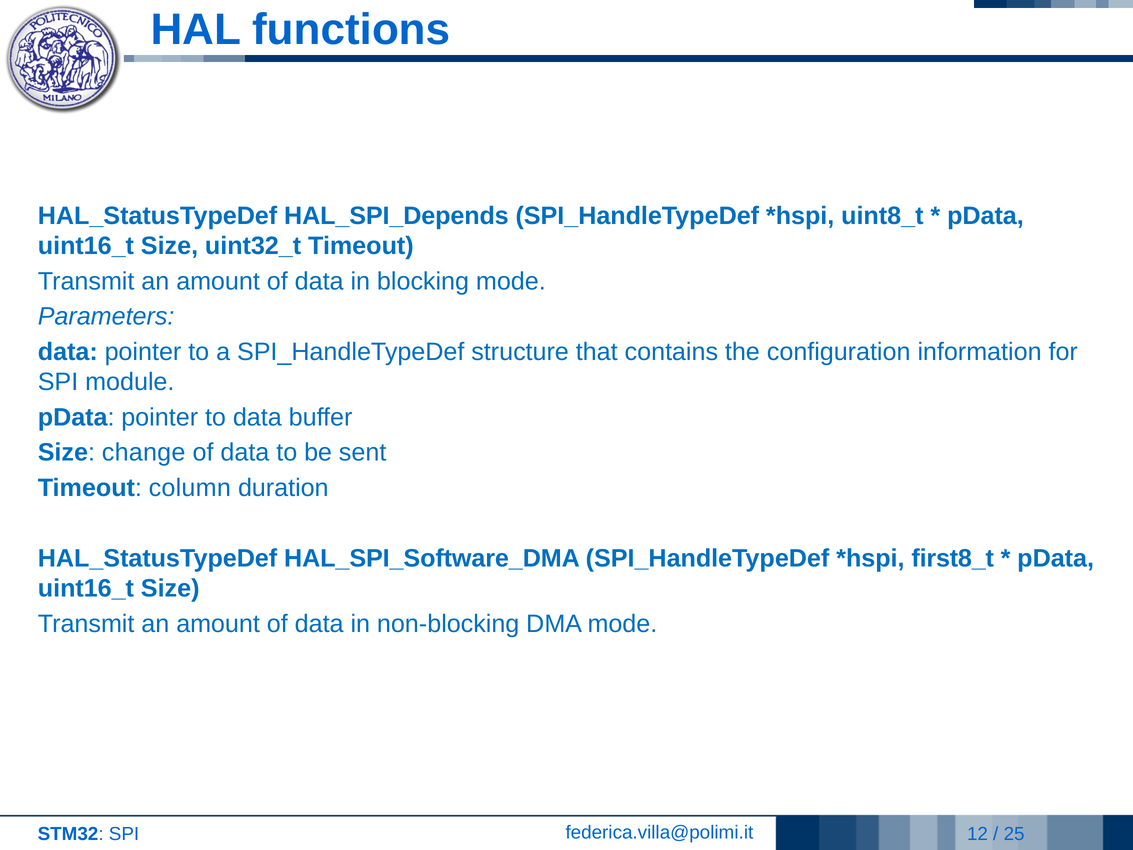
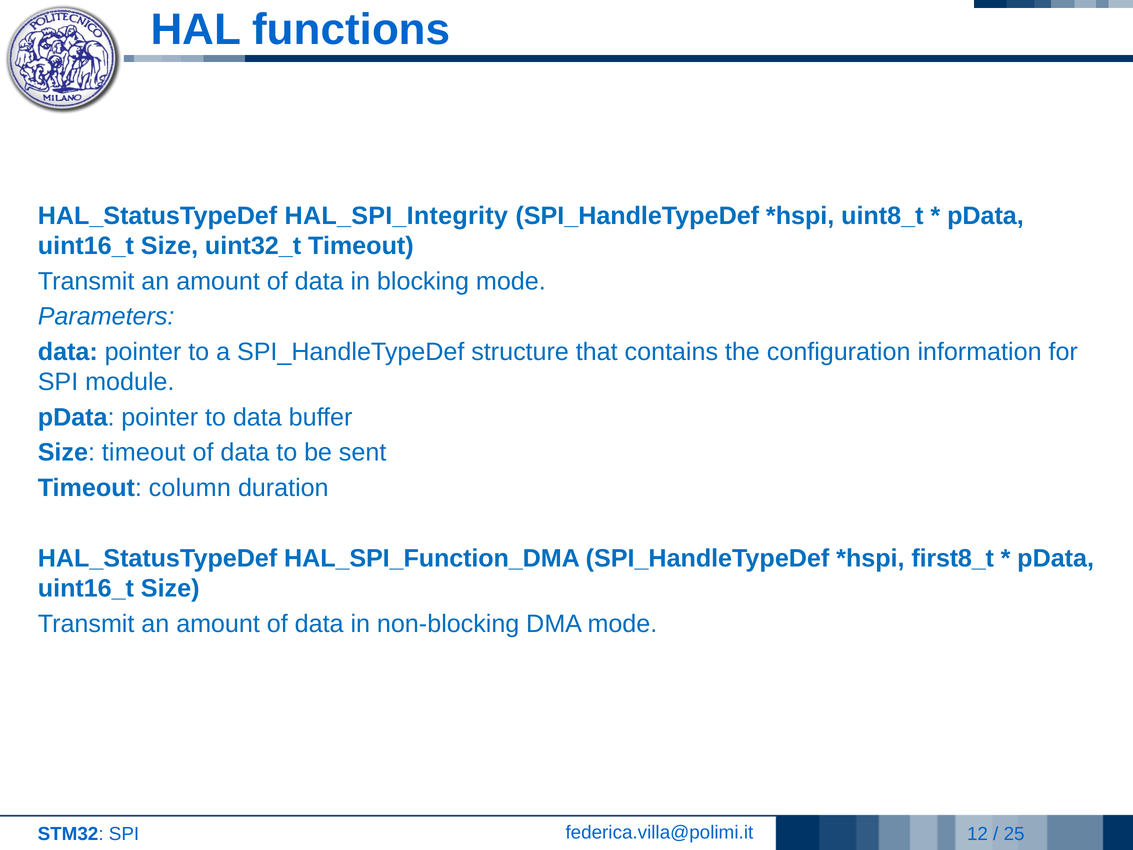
HAL_SPI_Depends: HAL_SPI_Depends -> HAL_SPI_Integrity
Size change: change -> timeout
HAL_SPI_Software_DMA: HAL_SPI_Software_DMA -> HAL_SPI_Function_DMA
